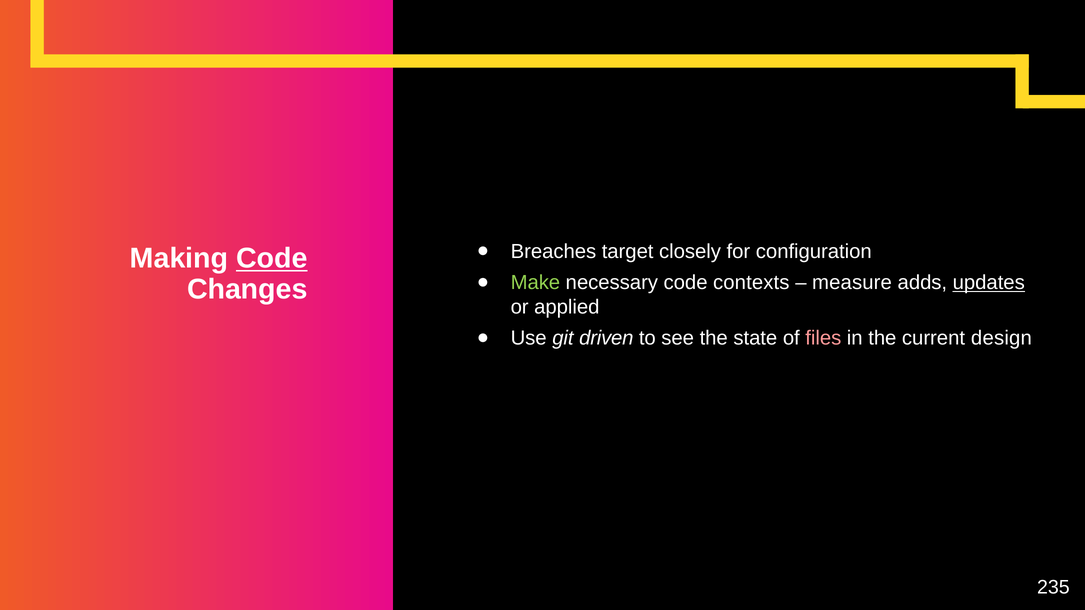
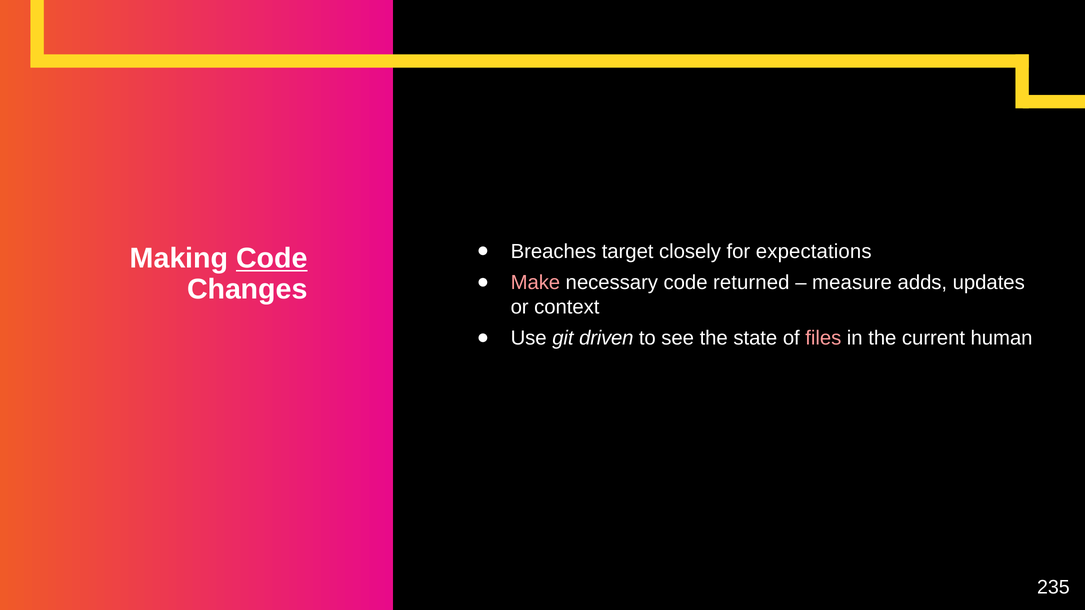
configuration: configuration -> expectations
Make colour: light green -> pink
contexts: contexts -> returned
updates underline: present -> none
applied: applied -> context
design: design -> human
